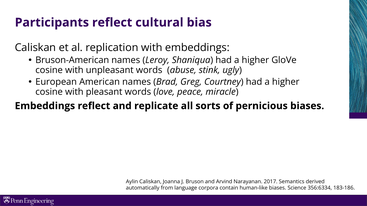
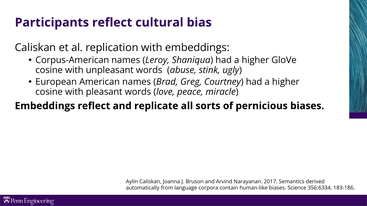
Bruson-American: Bruson-American -> Corpus-American
